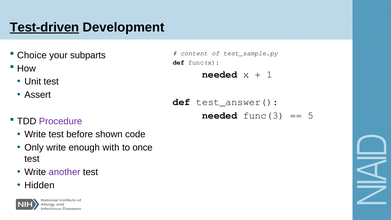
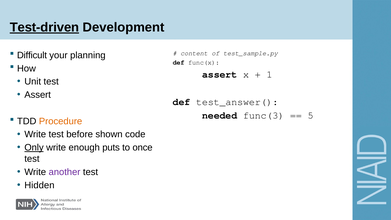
Choice: Choice -> Difficult
subparts: subparts -> planning
needed at (220, 74): needed -> assert
Procedure colour: purple -> orange
Only underline: none -> present
with: with -> puts
